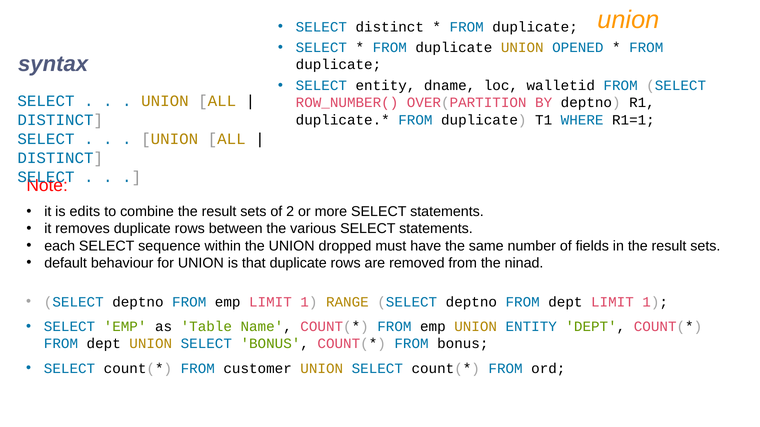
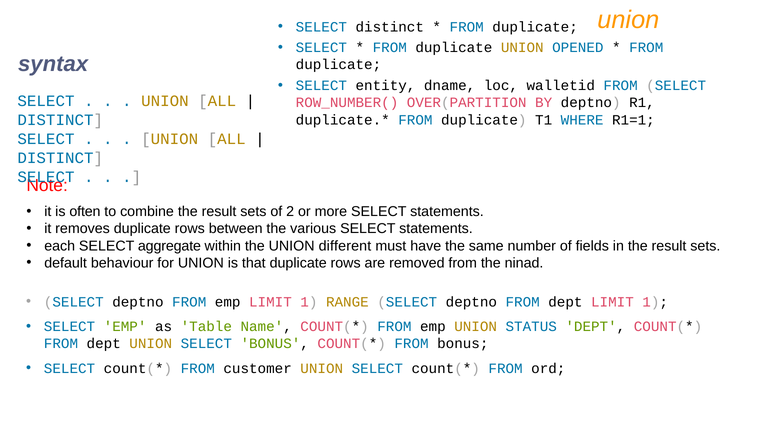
edits: edits -> often
sequence: sequence -> aggregate
dropped: dropped -> different
UNION ENTITY: ENTITY -> STATUS
